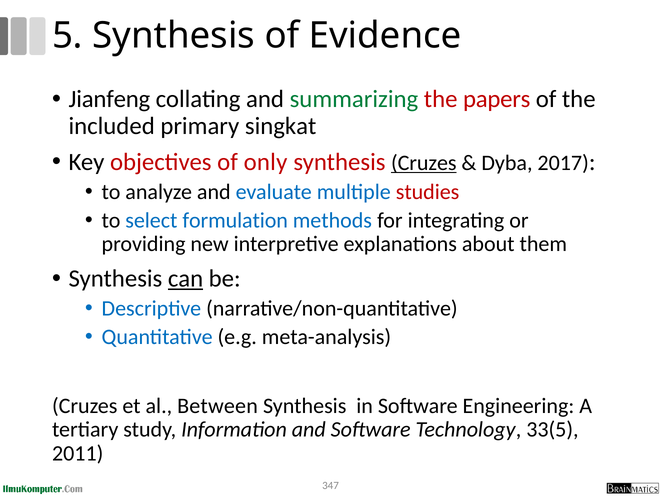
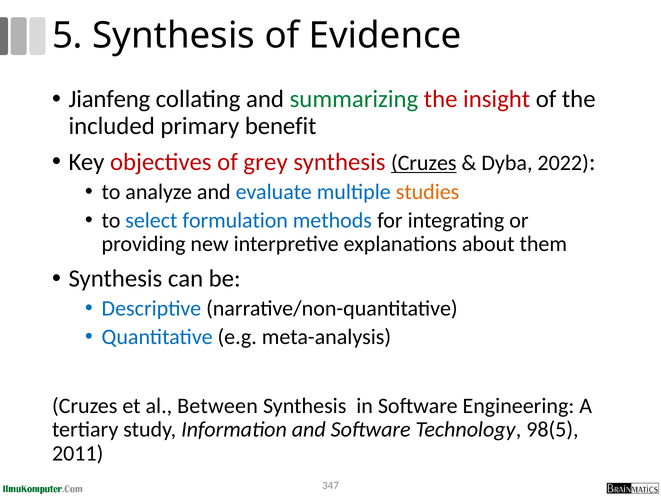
papers: papers -> insight
singkat: singkat -> benefit
only: only -> grey
2017: 2017 -> 2022
studies colour: red -> orange
can underline: present -> none
33(5: 33(5 -> 98(5
